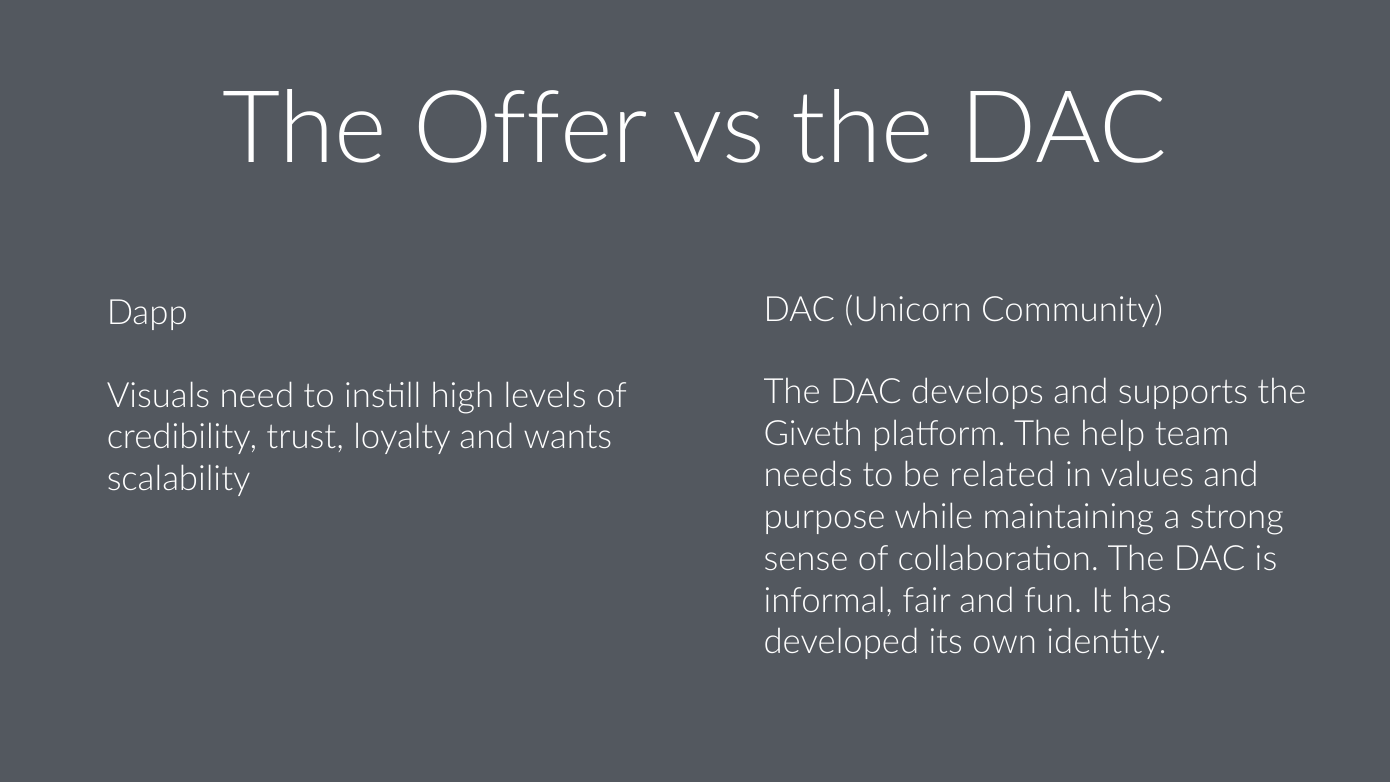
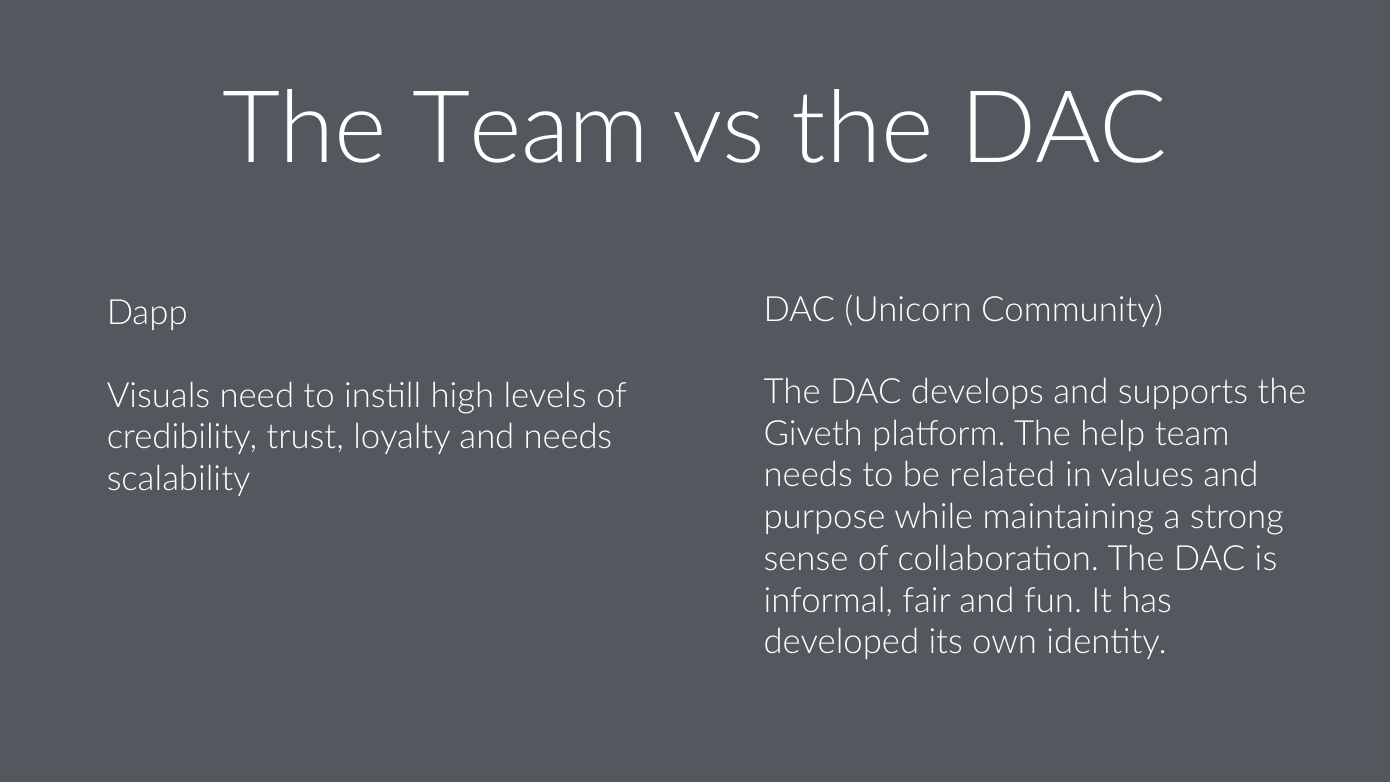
The Offer: Offer -> Team
and wants: wants -> needs
